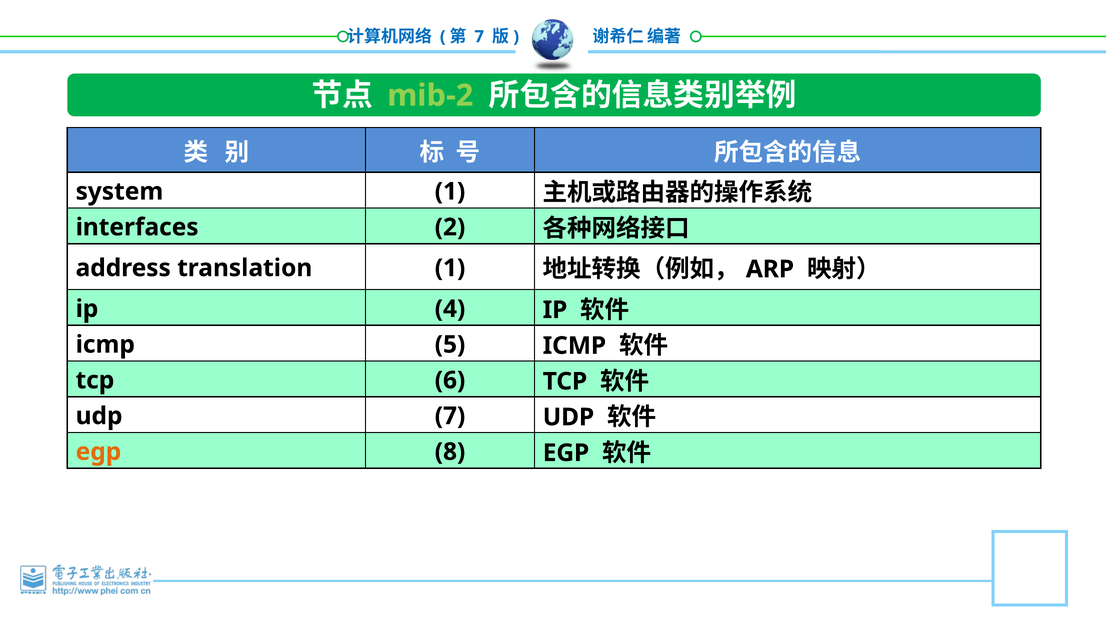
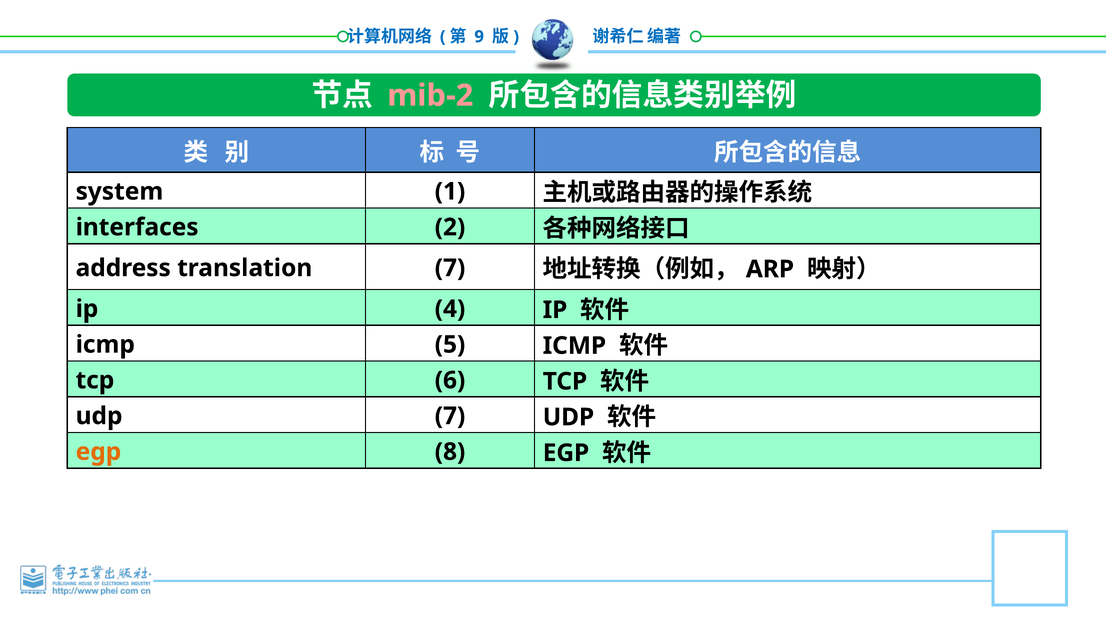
7 at (479, 37): 7 -> 9
mib-2 colour: light green -> pink
translation 1: 1 -> 7
